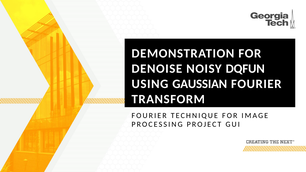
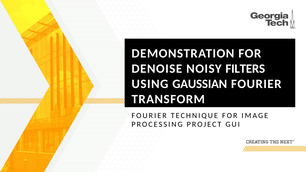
DQFUN: DQFUN -> FILTERS
